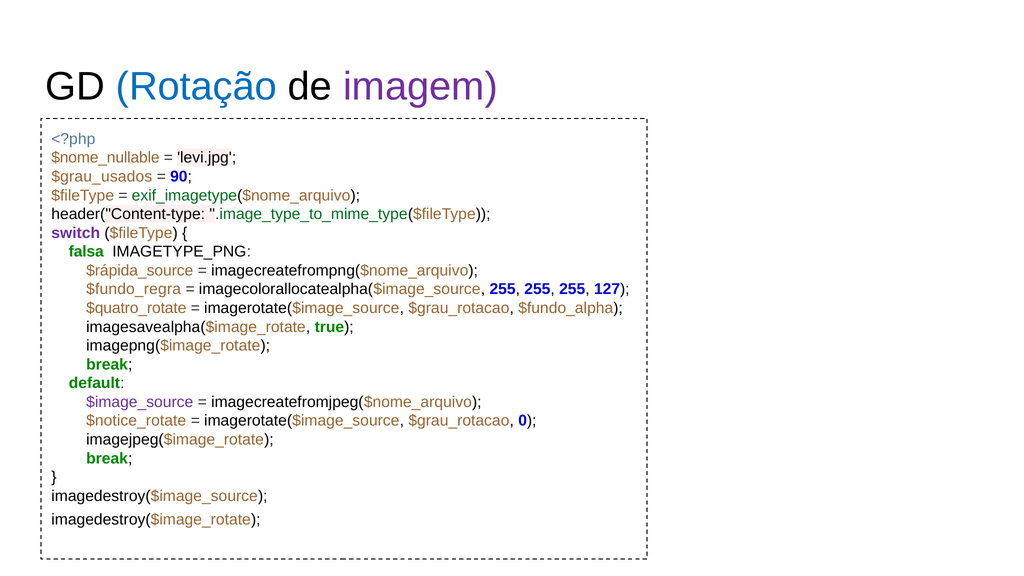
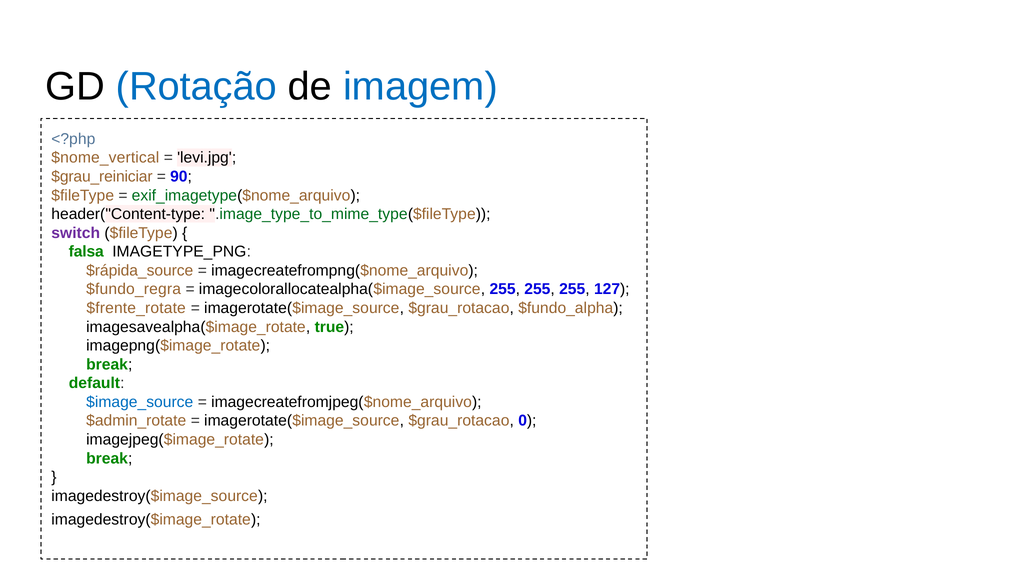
imagem colour: purple -> blue
$nome_nullable: $nome_nullable -> $nome_vertical
$grau_usados: $grau_usados -> $grau_reiniciar
$quatro_rotate: $quatro_rotate -> $frente_rotate
$image_source colour: purple -> blue
$notice_rotate: $notice_rotate -> $admin_rotate
